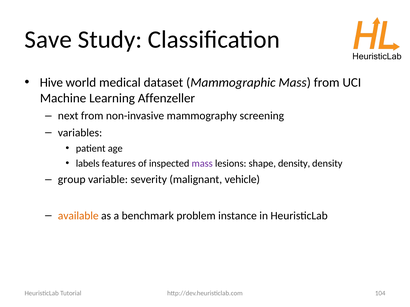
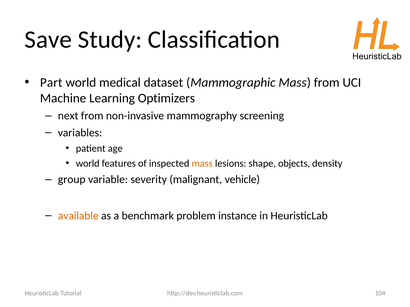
Hive: Hive -> Part
Affenzeller: Affenzeller -> Optimizers
labels at (88, 164): labels -> world
mass at (202, 164) colour: purple -> orange
shape density: density -> objects
